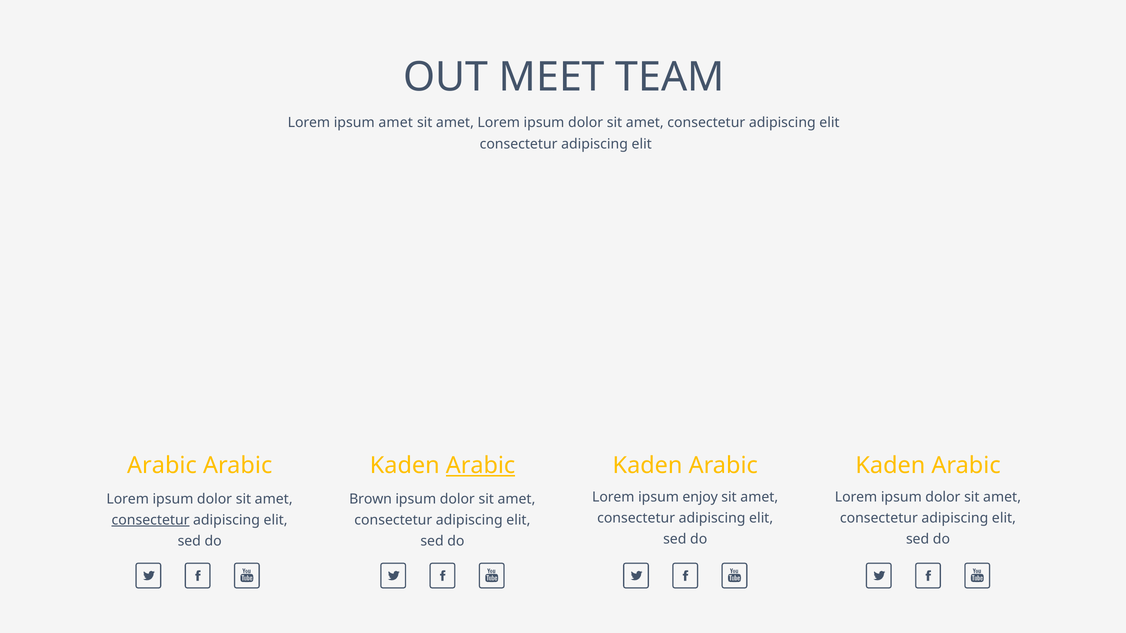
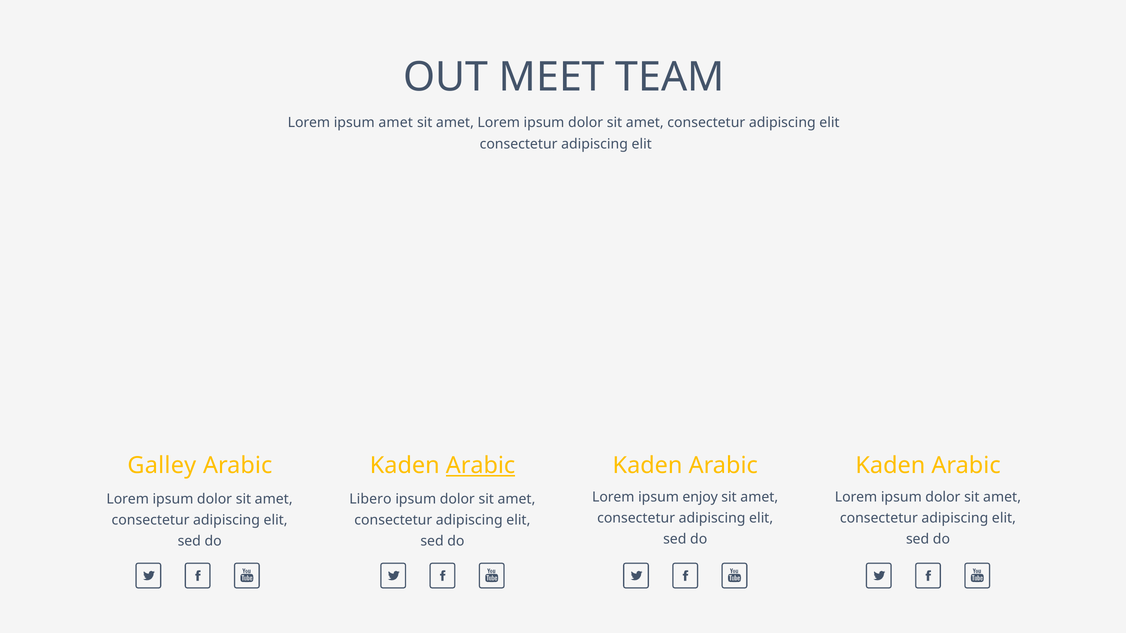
Arabic at (162, 466): Arabic -> Galley
Brown: Brown -> Libero
consectetur at (151, 520) underline: present -> none
